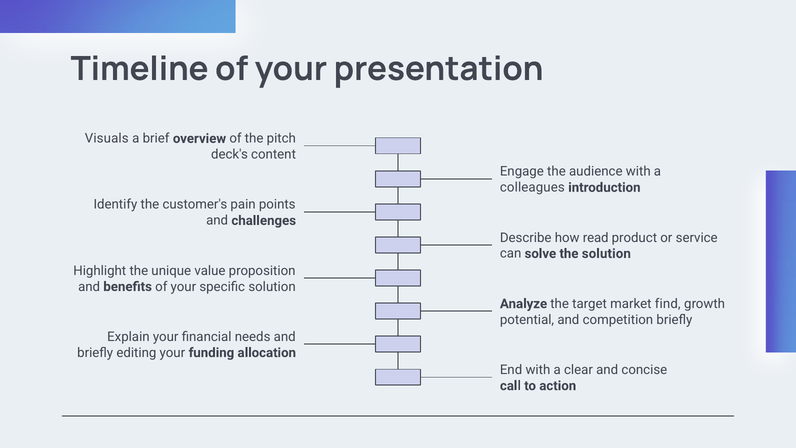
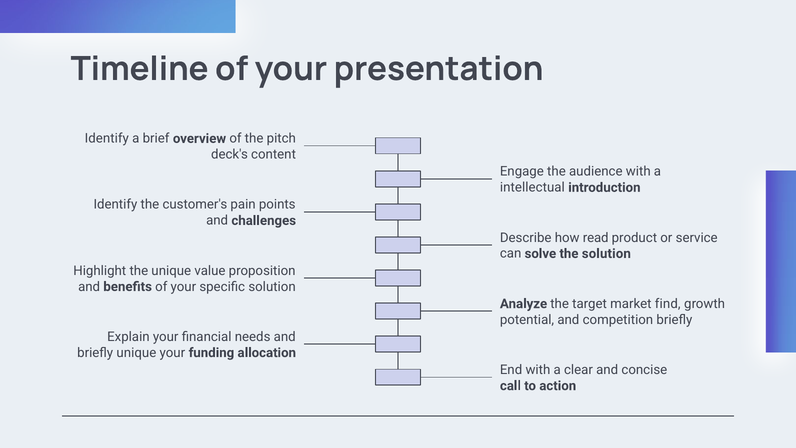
Visuals at (107, 138): Visuals -> Identify
colleagues: colleagues -> intellectual
briefly editing: editing -> unique
